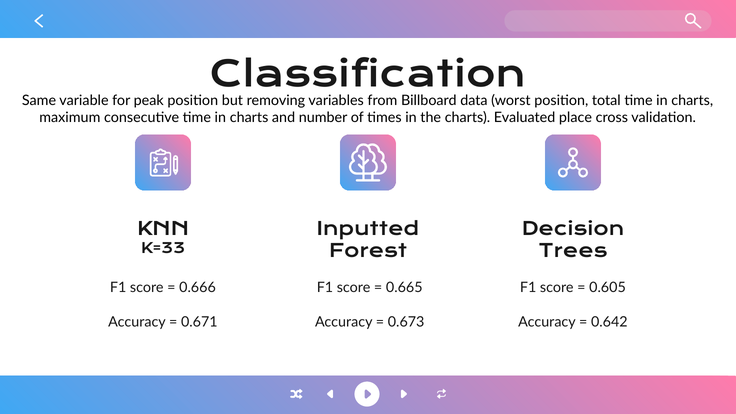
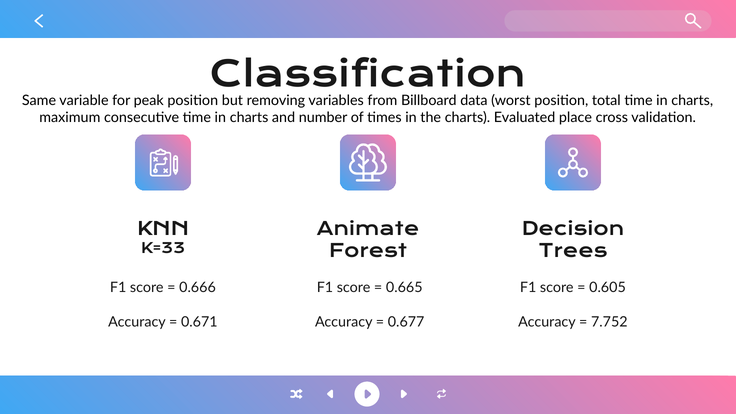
Inputted: Inputted -> Animate
0.673: 0.673 -> 0.677
0.642: 0.642 -> 7.752
